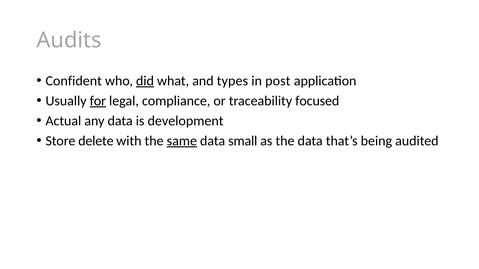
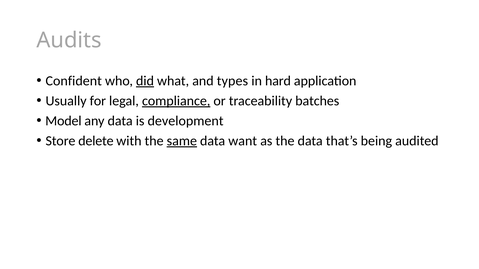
post: post -> hard
for underline: present -> none
compliance underline: none -> present
focused: focused -> batches
Actual: Actual -> Model
small: small -> want
